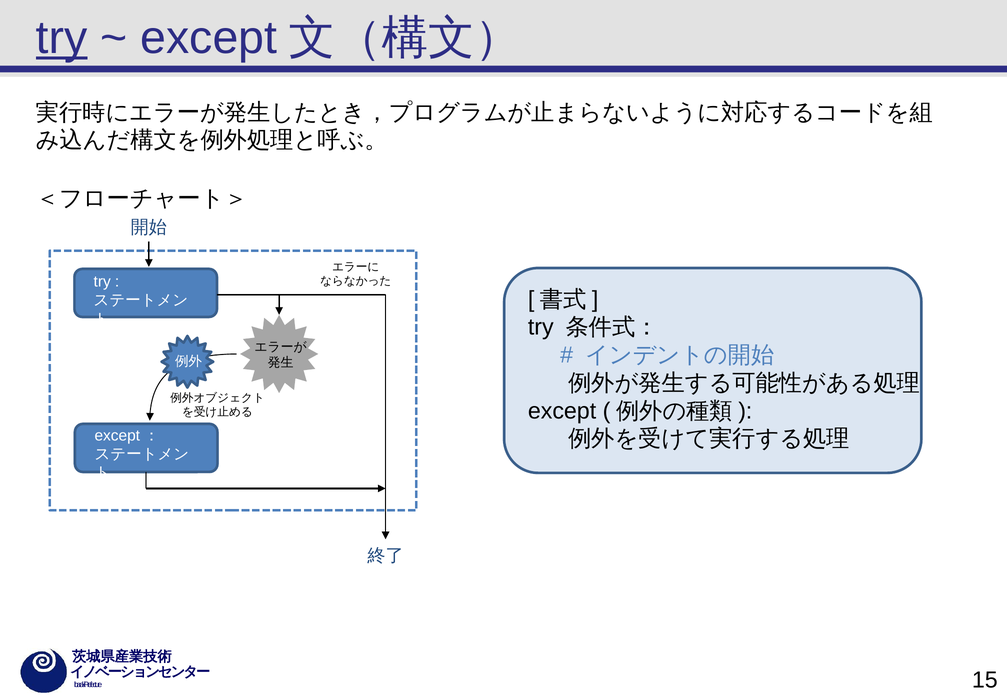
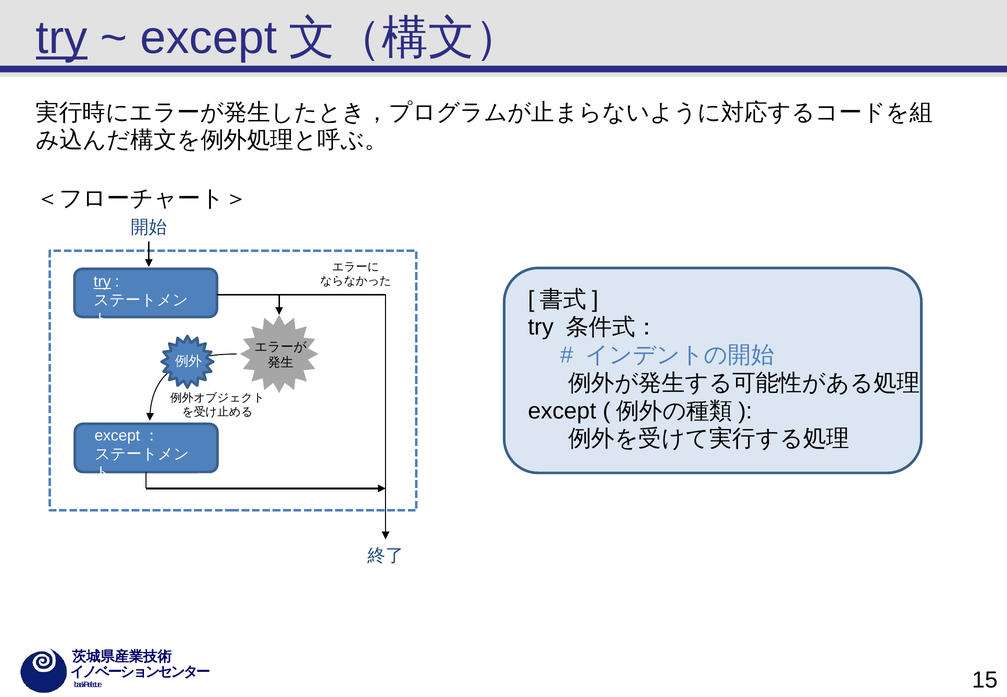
try at (102, 282) underline: none -> present
